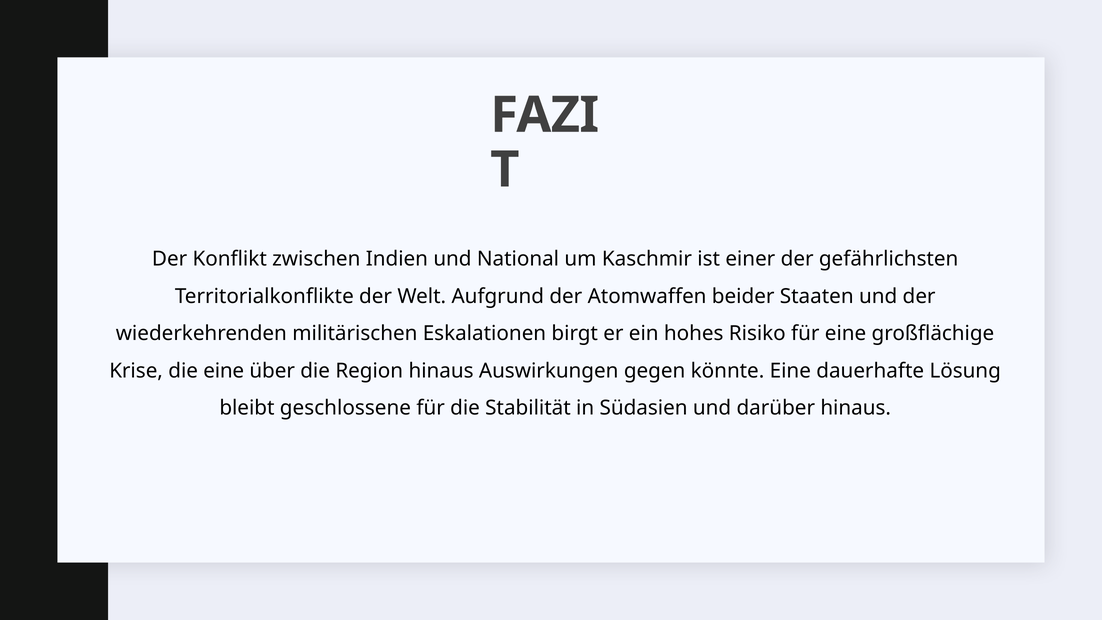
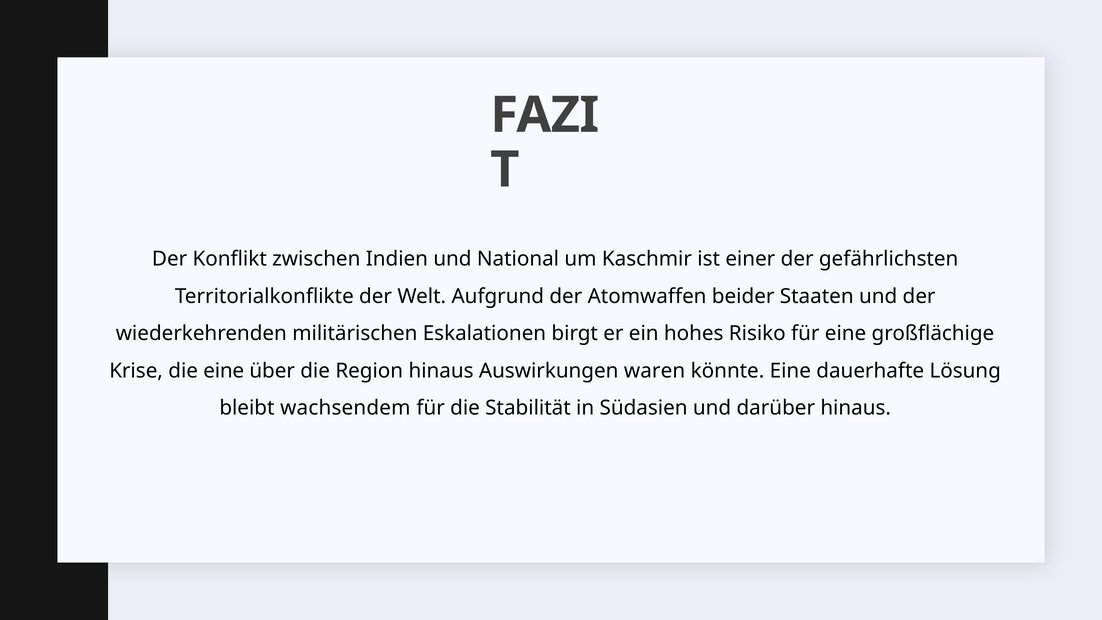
gegen: gegen -> waren
geschlossene: geschlossene -> wachsendem
